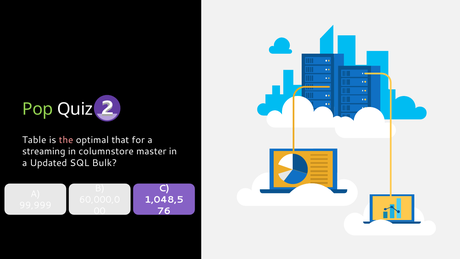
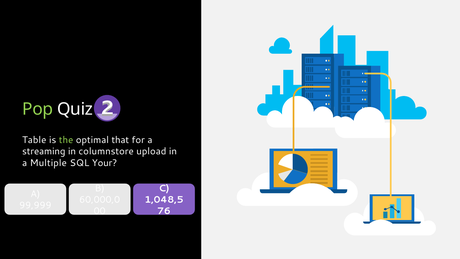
the colour: pink -> light green
master: master -> upload
Updated: Updated -> Multiple
Bulk: Bulk -> Your
